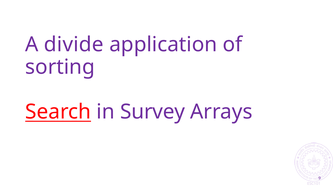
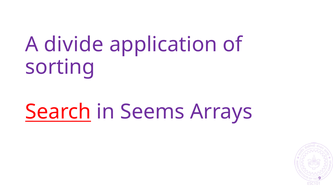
Survey: Survey -> Seems
